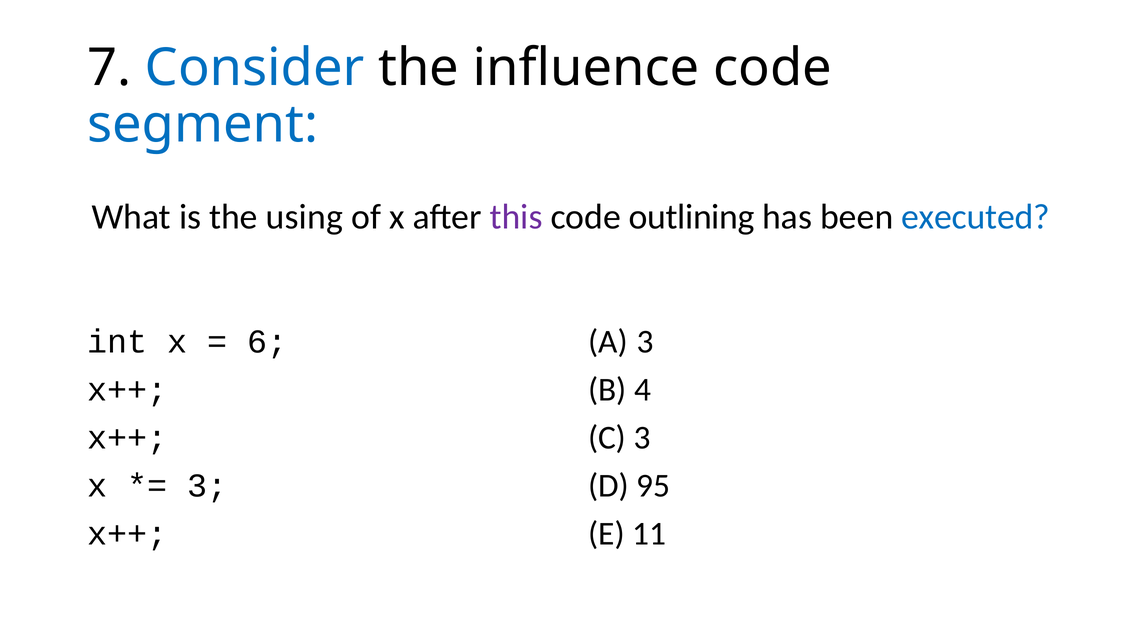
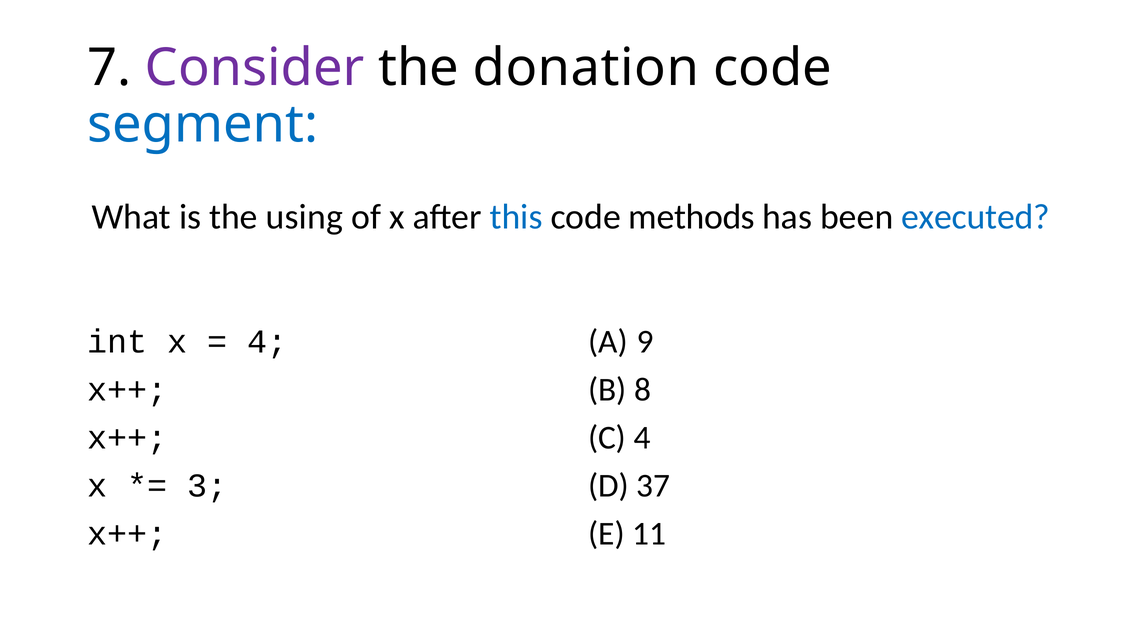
Consider colour: blue -> purple
influence: influence -> donation
this colour: purple -> blue
outlining: outlining -> methods
3 at (645, 342): 3 -> 9
6 at (267, 342): 6 -> 4
4: 4 -> 8
C 3: 3 -> 4
95: 95 -> 37
